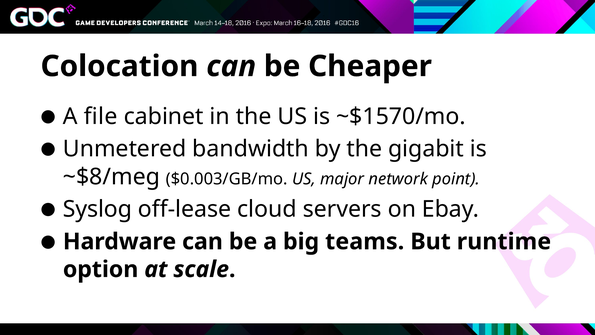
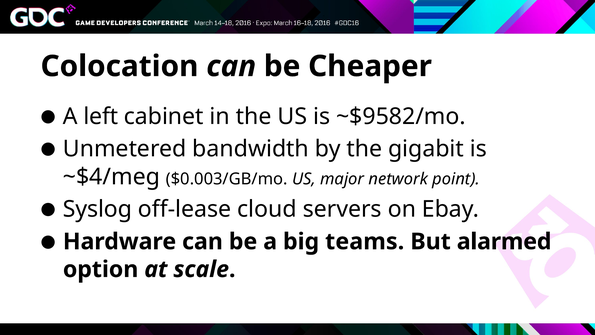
file: file -> left
~$1570/mo: ~$1570/mo -> ~$9582/mo
~$8/meg: ~$8/meg -> ~$4/meg
runtime: runtime -> alarmed
